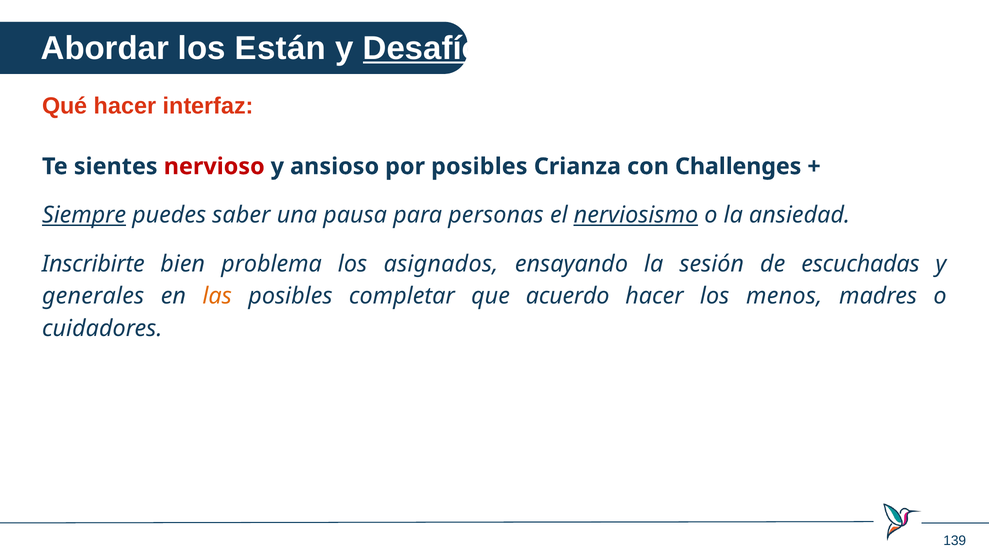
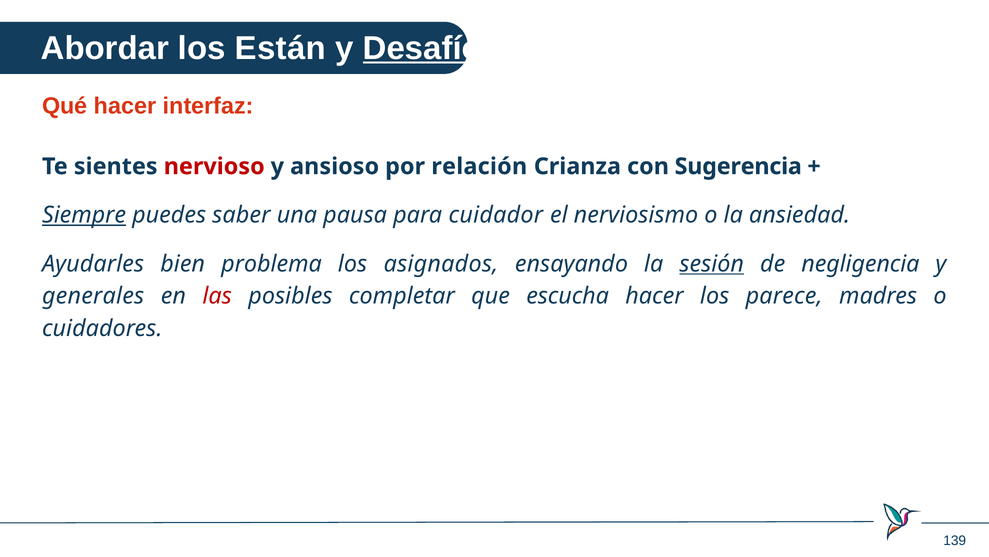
por posibles: posibles -> relación
Challenges: Challenges -> Sugerencia
personas: personas -> cuidador
nerviosismo underline: present -> none
Inscribirte: Inscribirte -> Ayudarles
sesión underline: none -> present
escuchadas: escuchadas -> negligencia
las colour: orange -> red
acuerdo: acuerdo -> escucha
menos: menos -> parece
